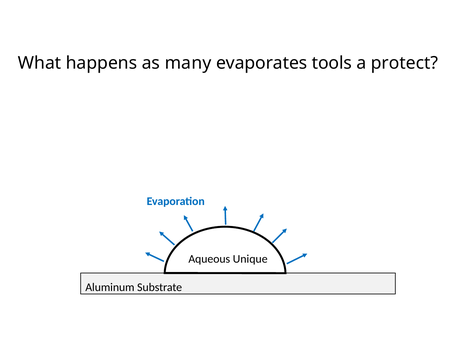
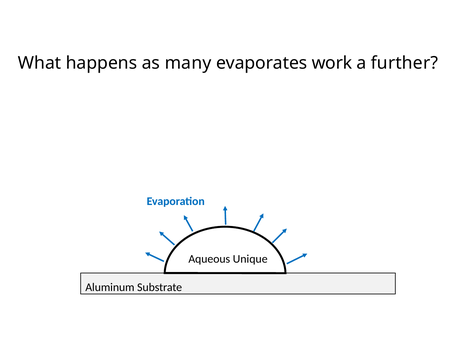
tools: tools -> work
protect: protect -> further
